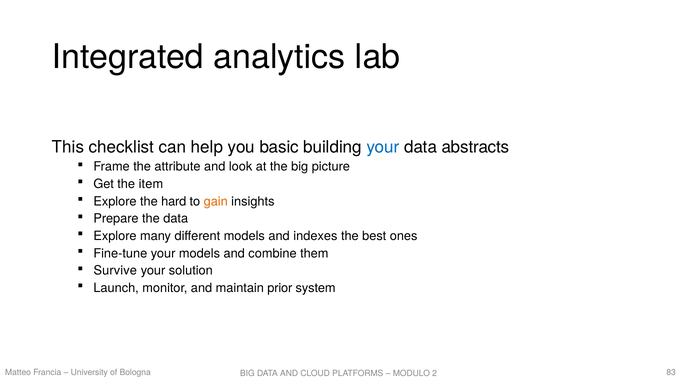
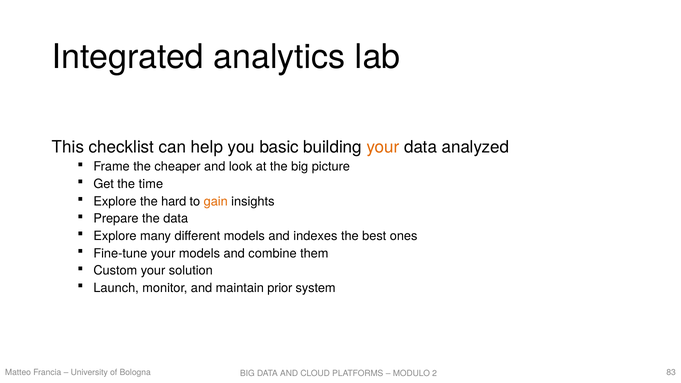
your at (383, 147) colour: blue -> orange
abstracts: abstracts -> analyzed
attribute: attribute -> cheaper
item: item -> time
Survive: Survive -> Custom
